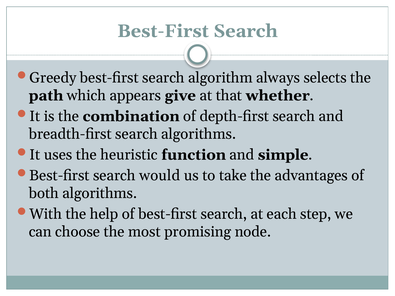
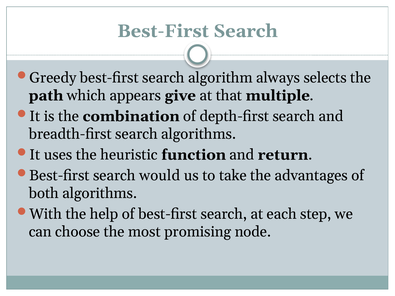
whether: whether -> multiple
simple: simple -> return
